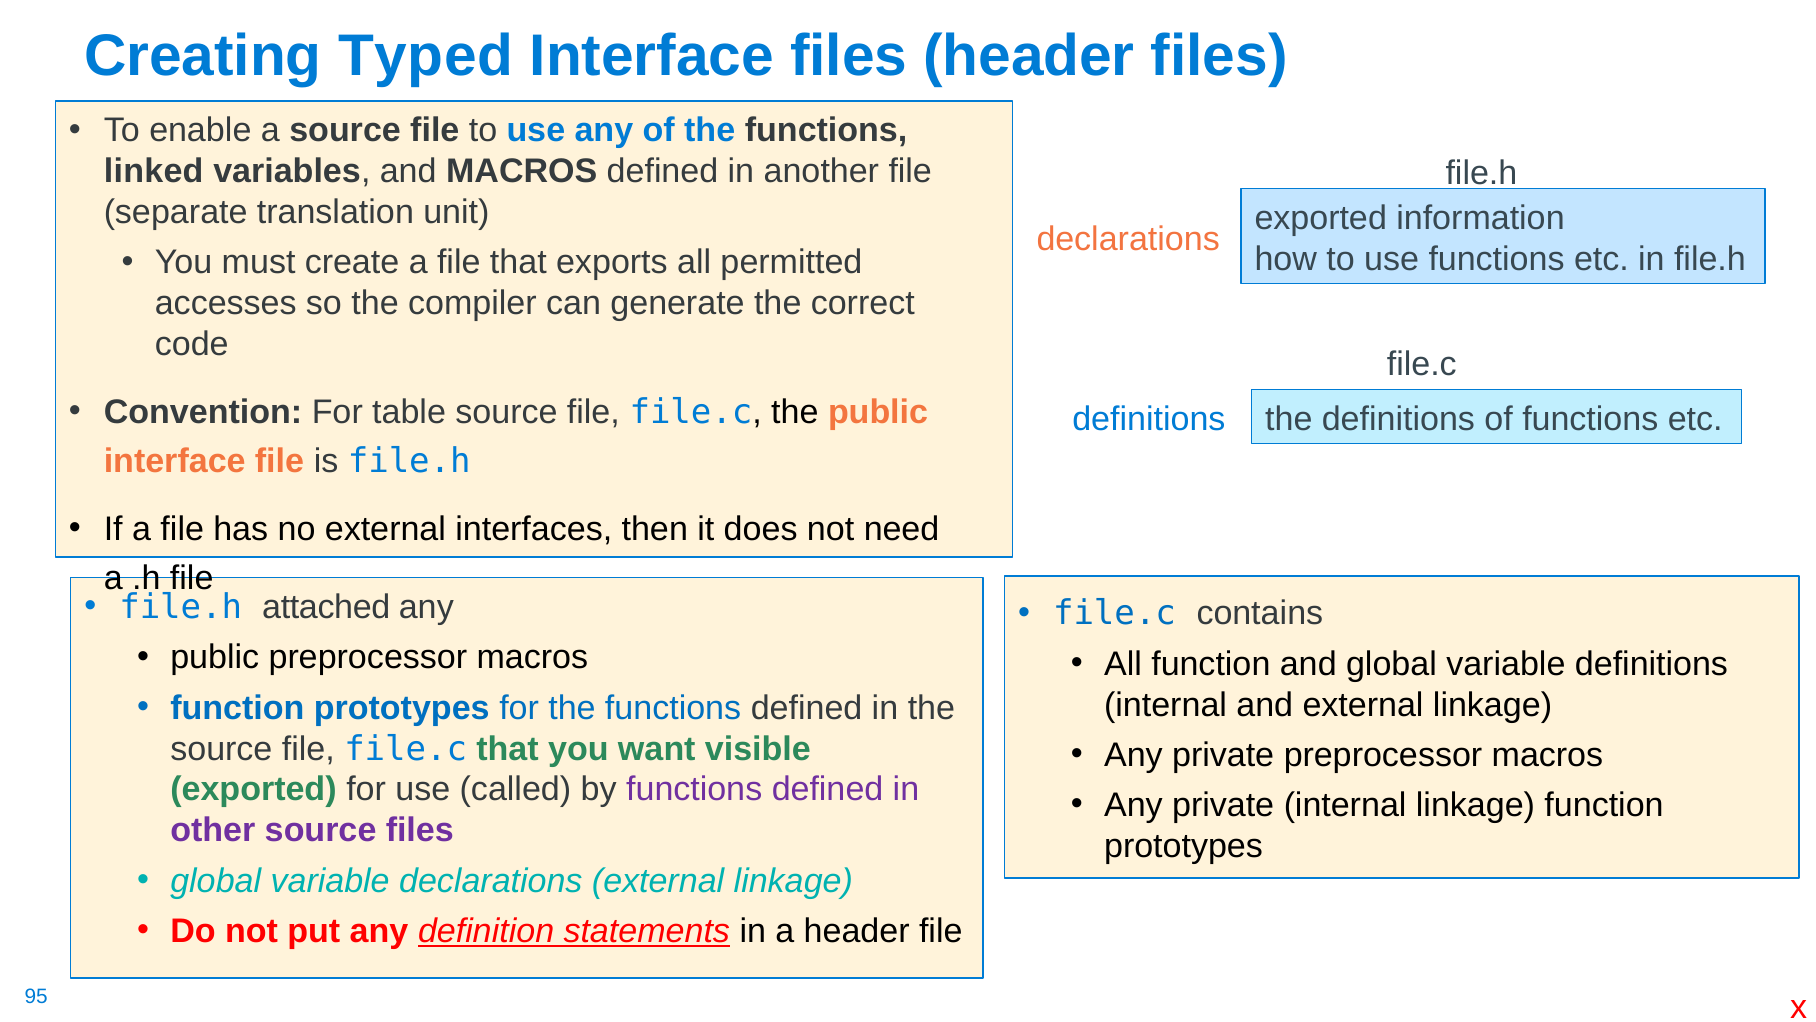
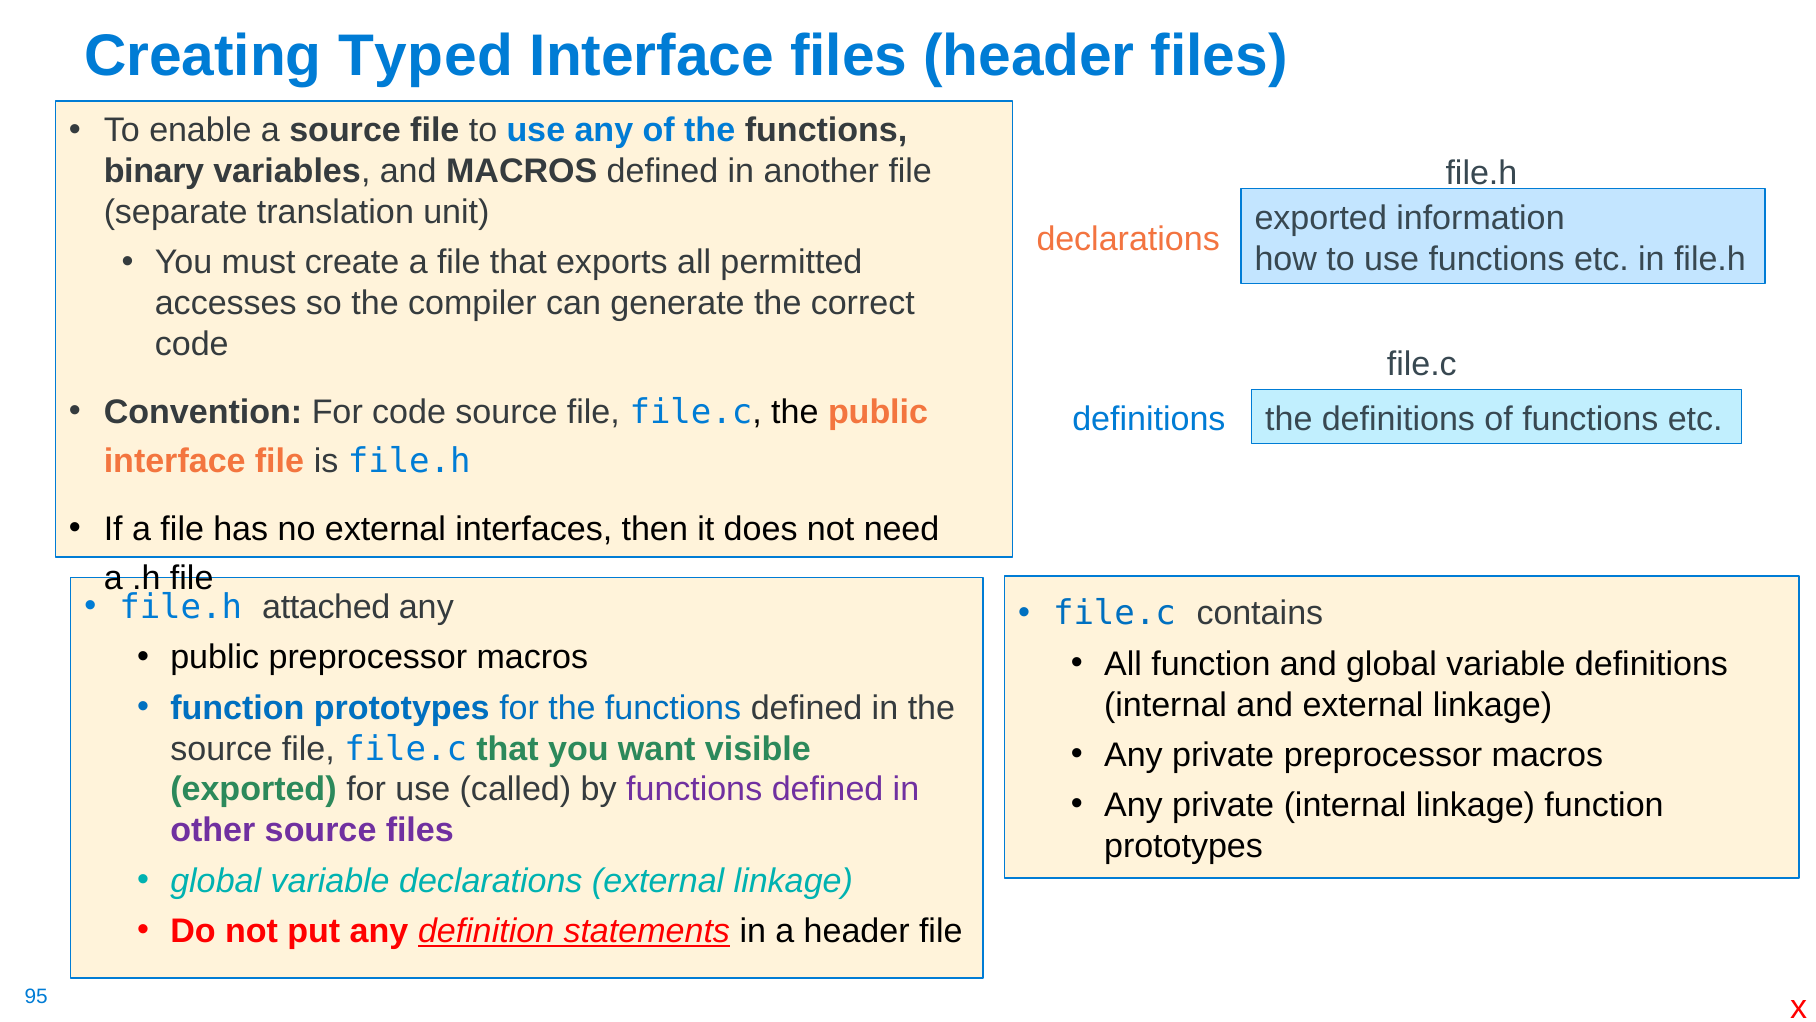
linked: linked -> binary
For table: table -> code
